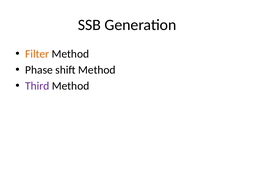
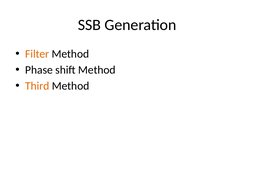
Third colour: purple -> orange
